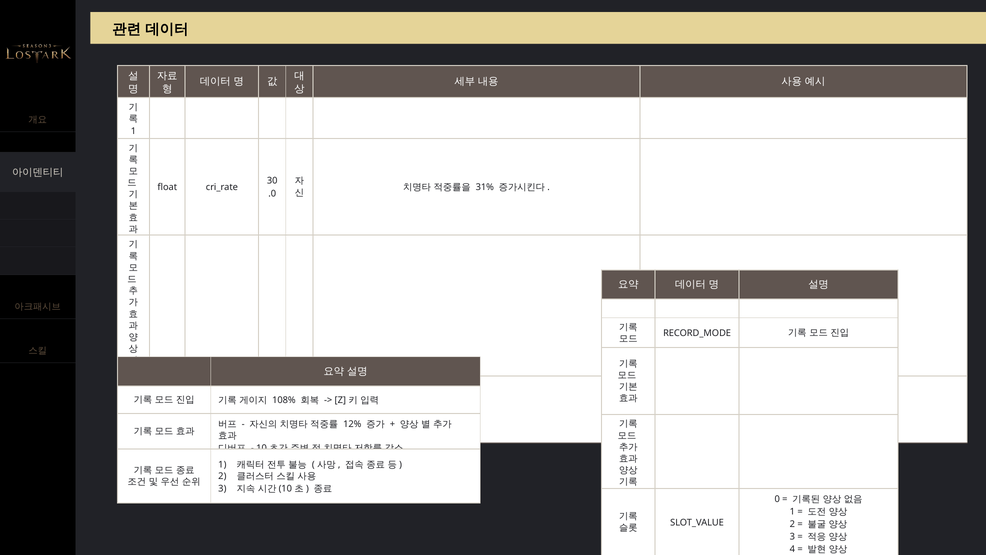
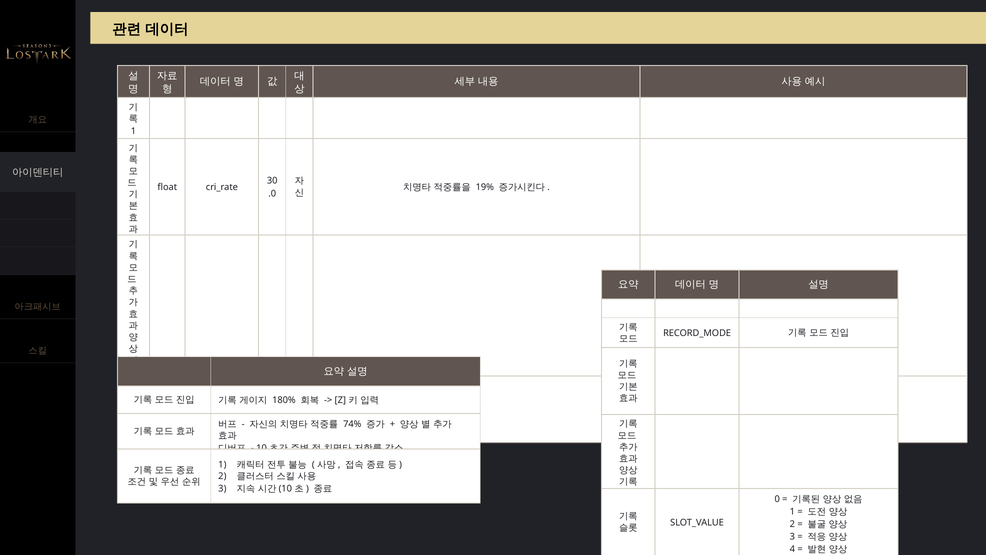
31%: 31% -> 19%
108%: 108% -> 180%
12%: 12% -> 74%
